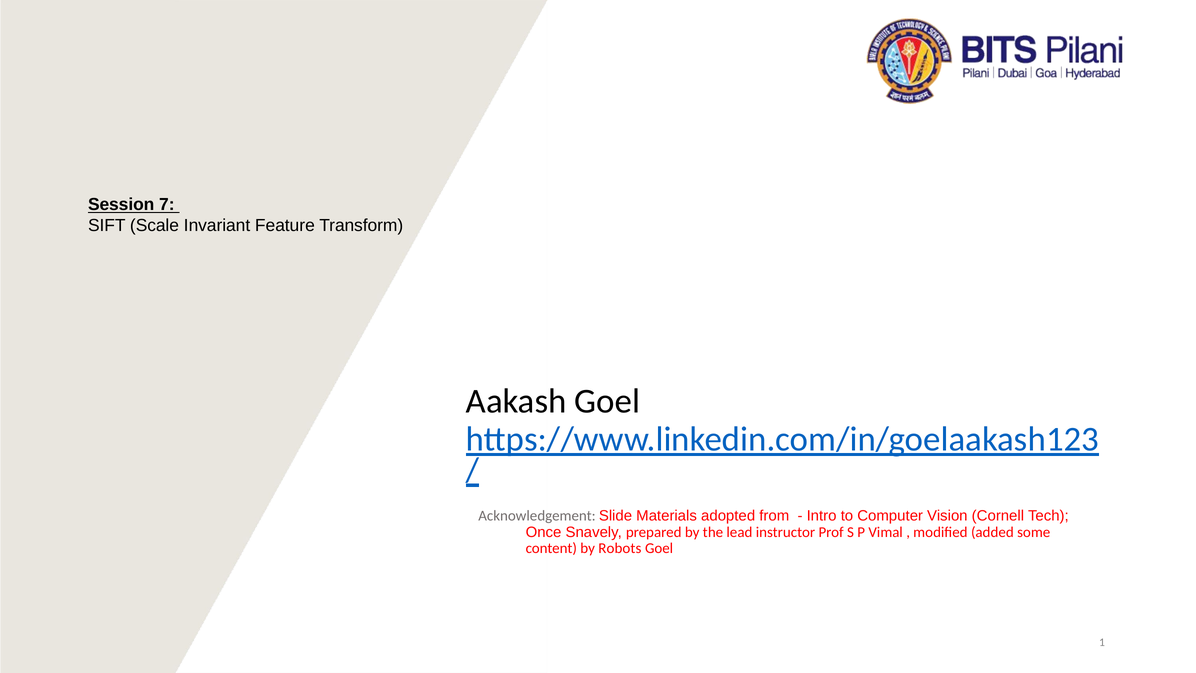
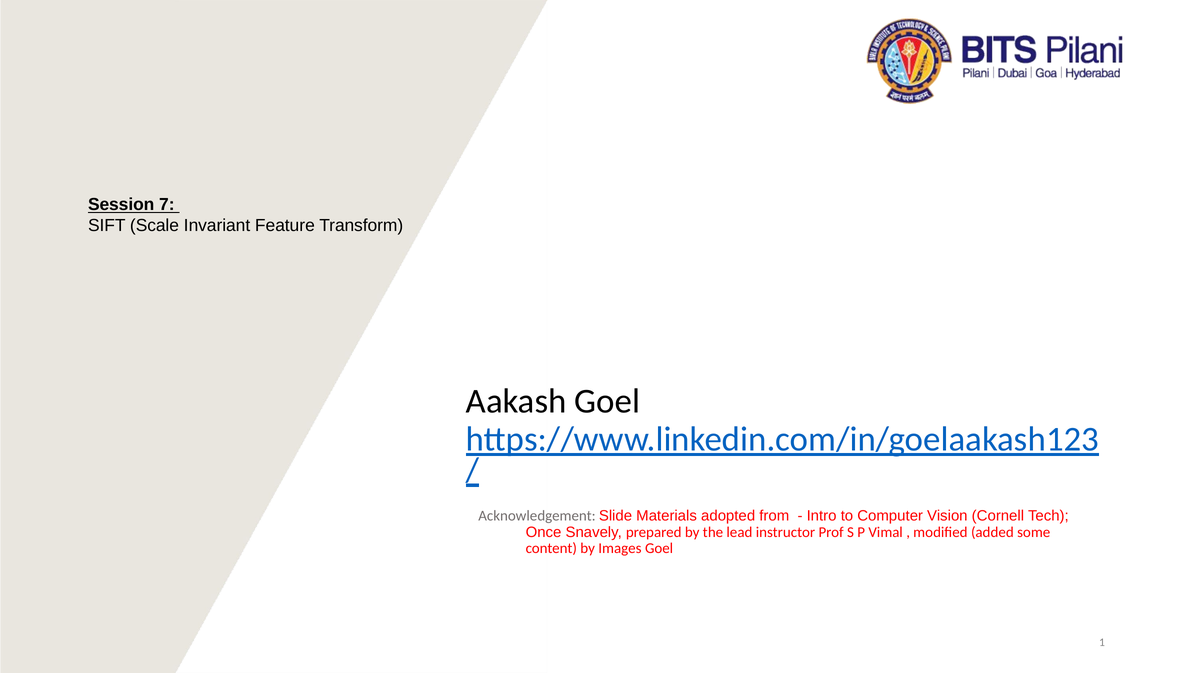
Robots: Robots -> Images
